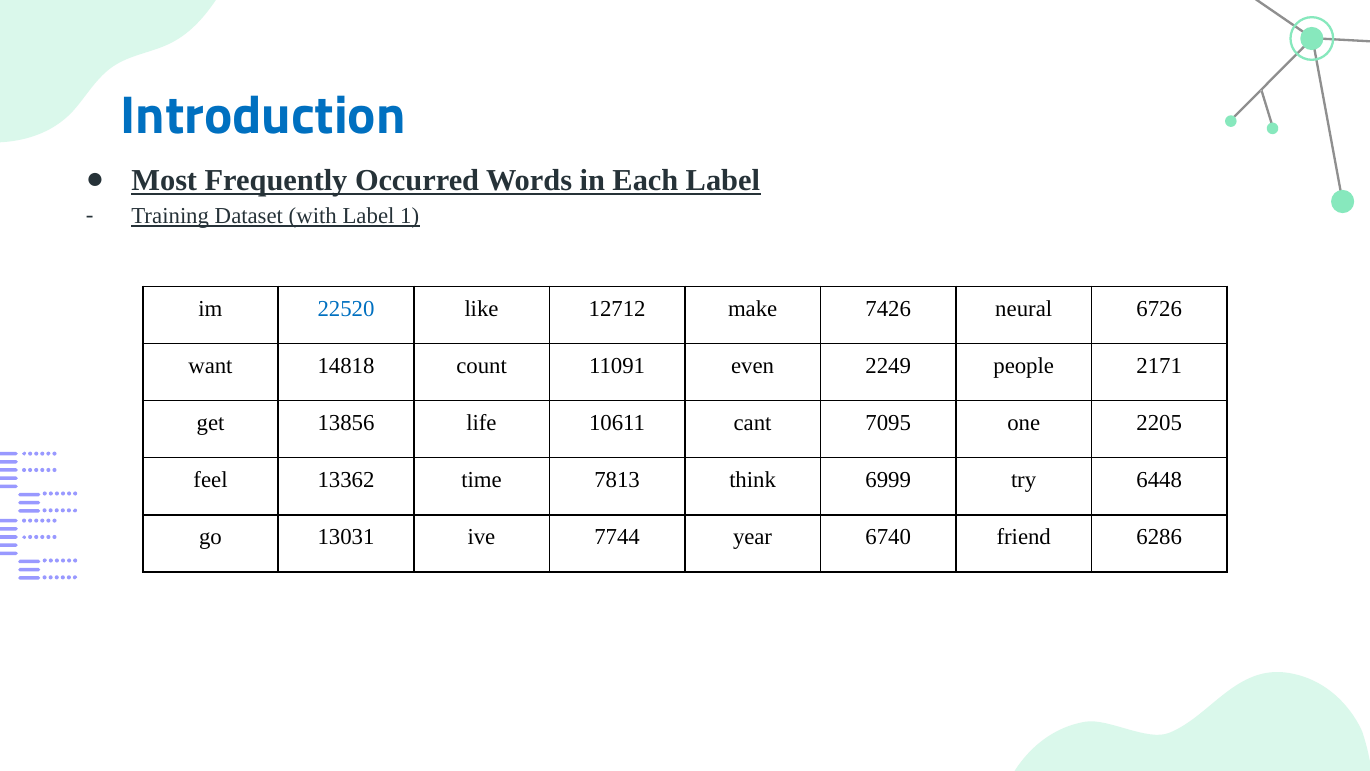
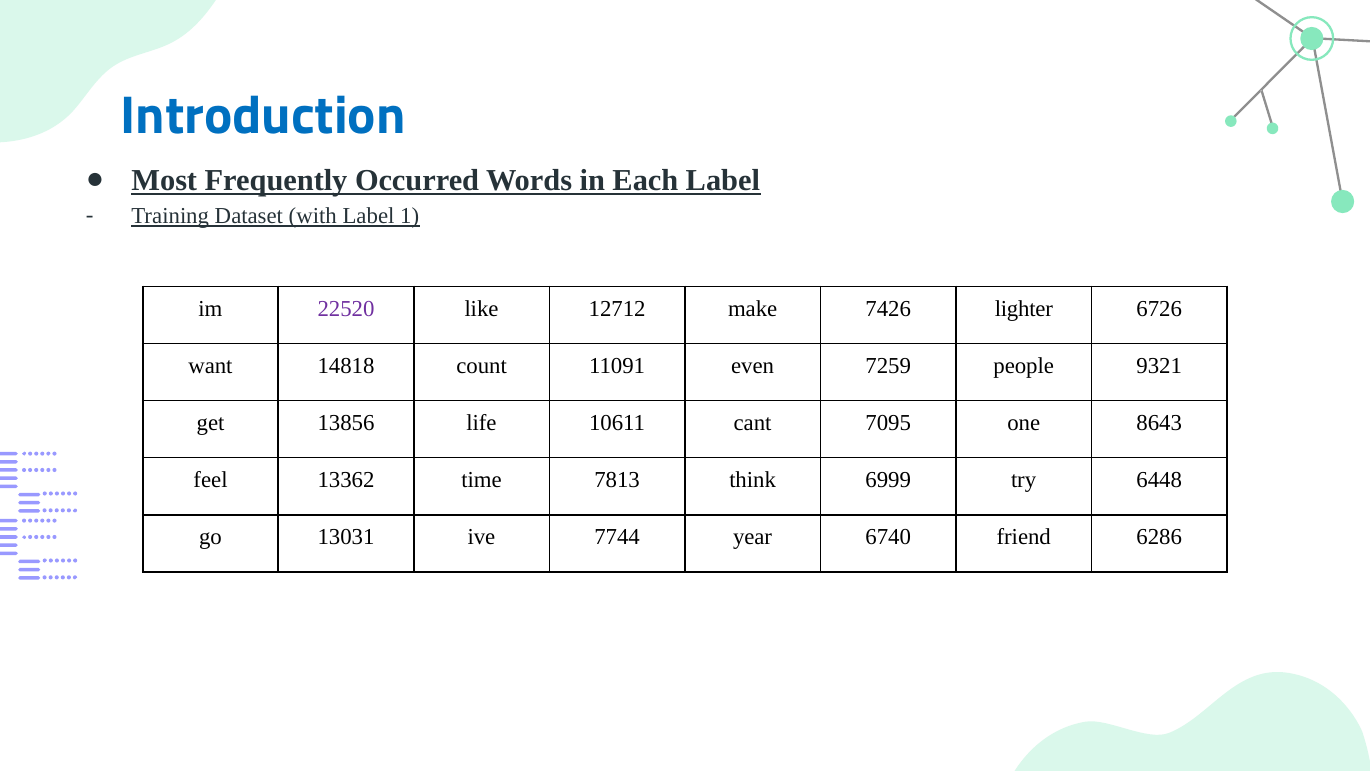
22520 colour: blue -> purple
neural: neural -> lighter
2249: 2249 -> 7259
2171: 2171 -> 9321
2205: 2205 -> 8643
